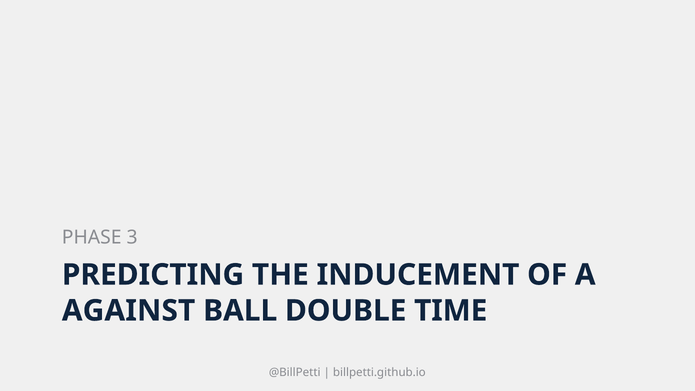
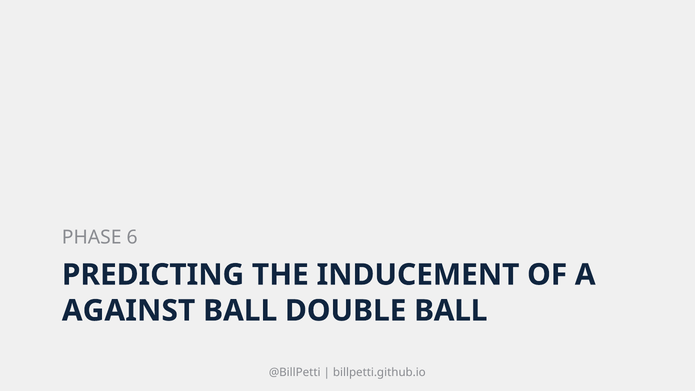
3: 3 -> 6
DOUBLE TIME: TIME -> BALL
